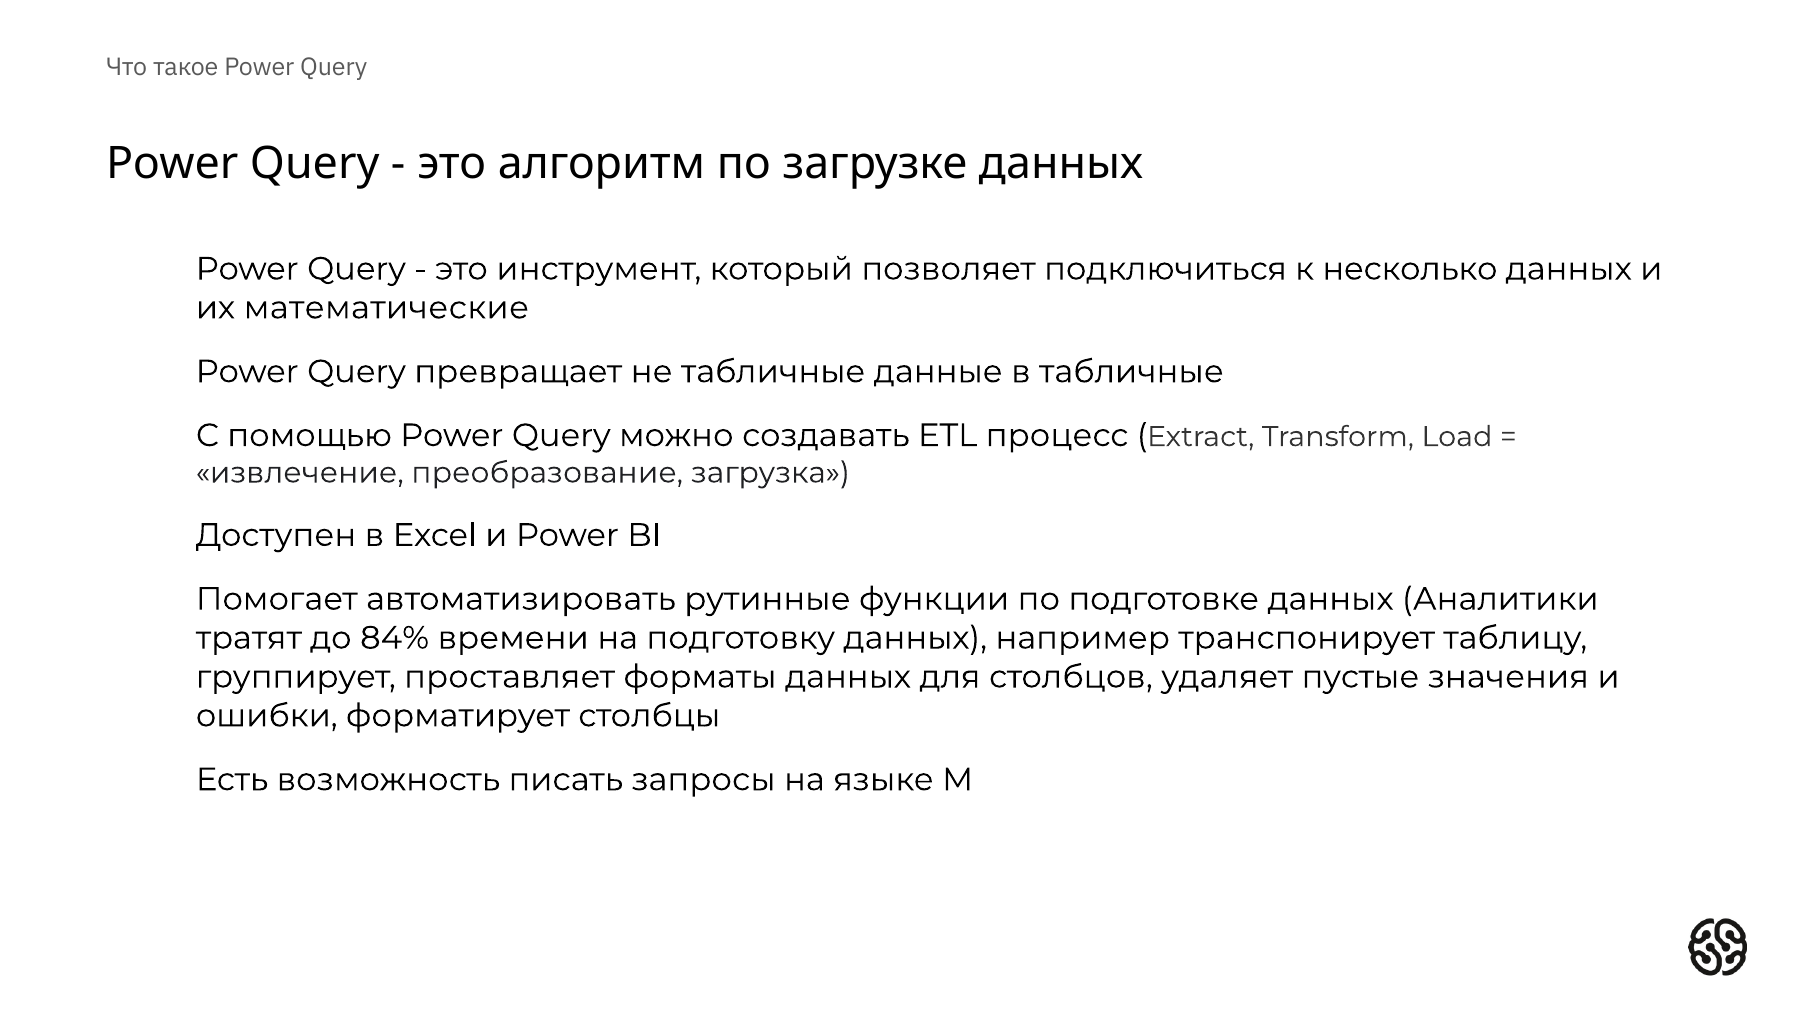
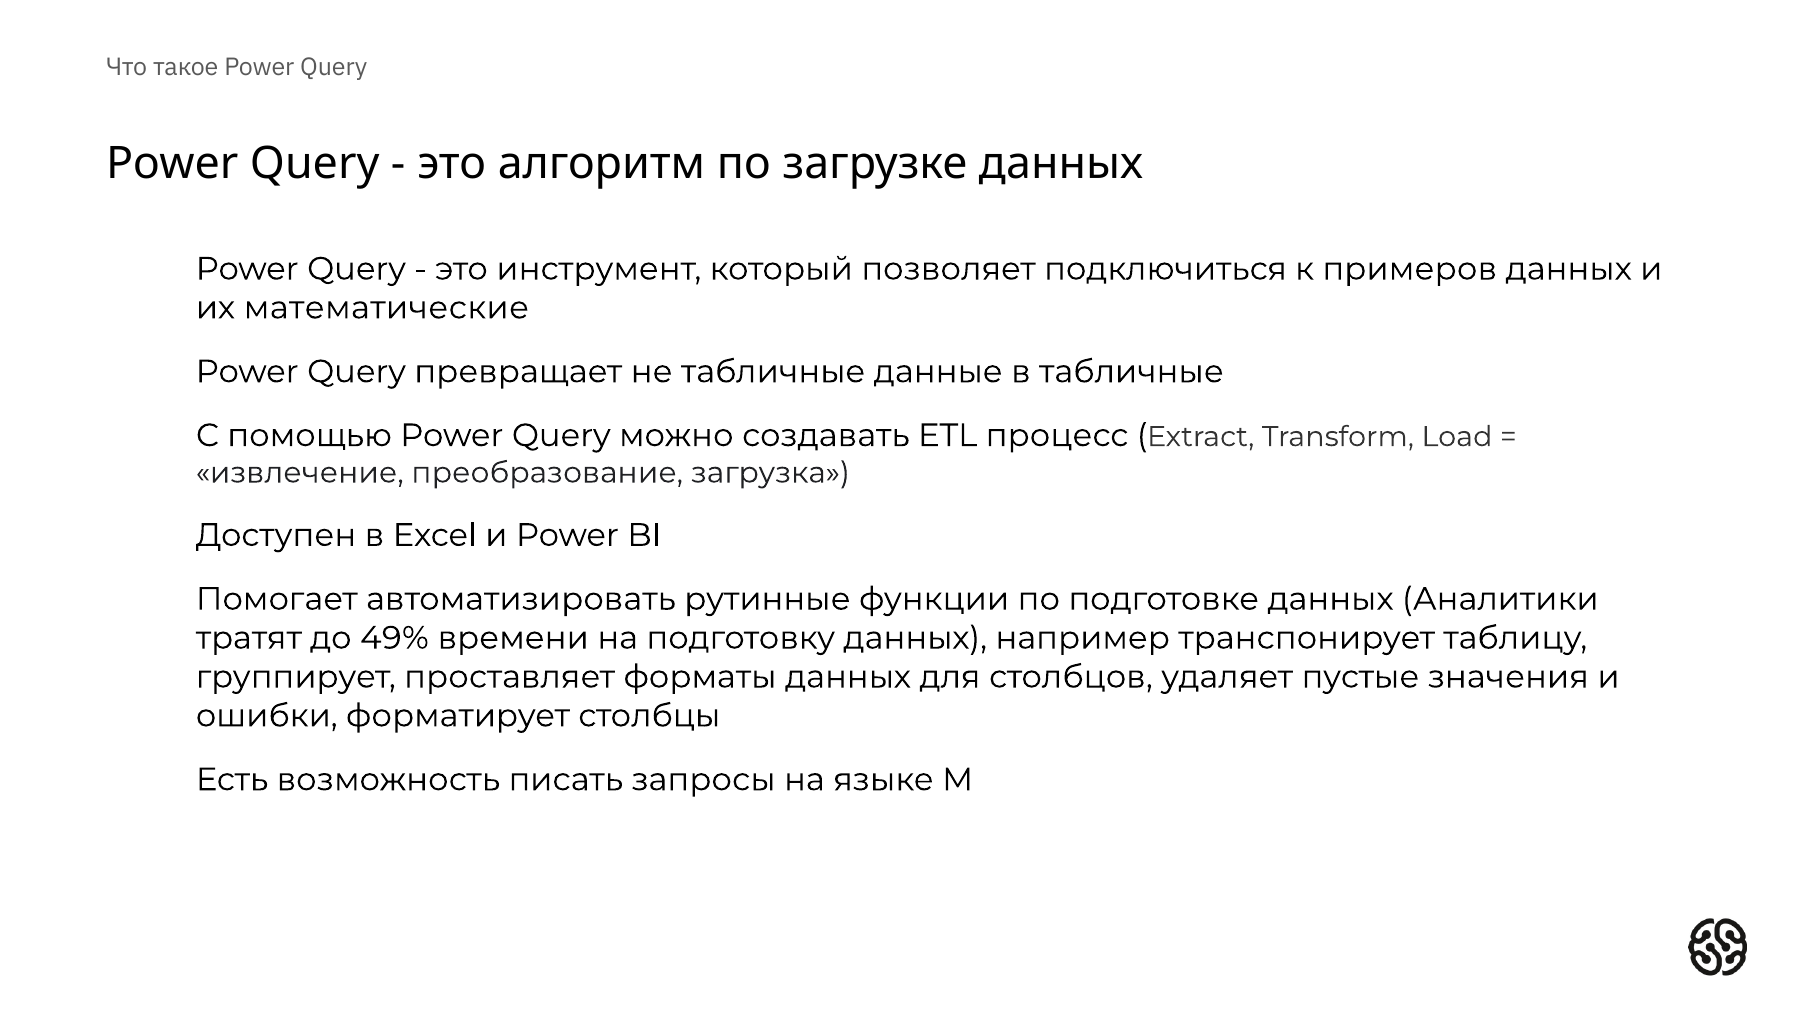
несколько: несколько -> примеров
84%: 84% -> 49%
